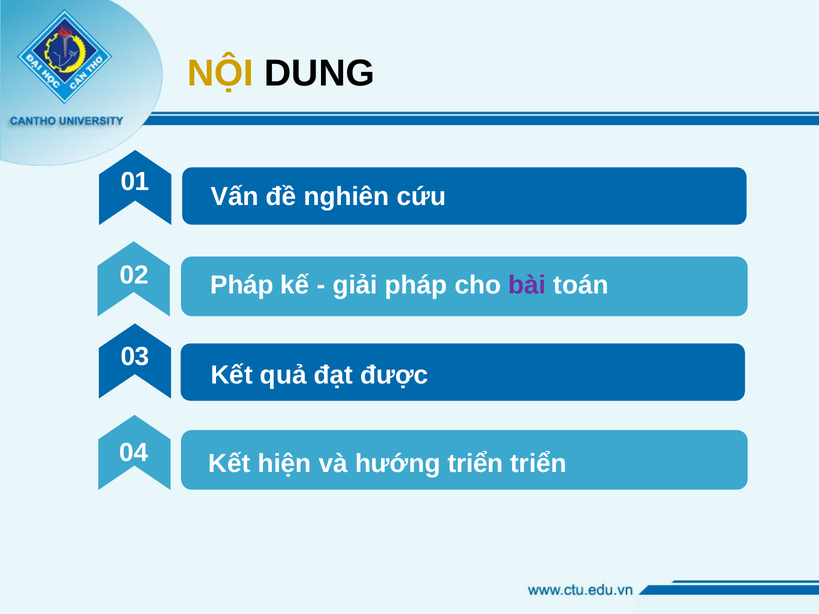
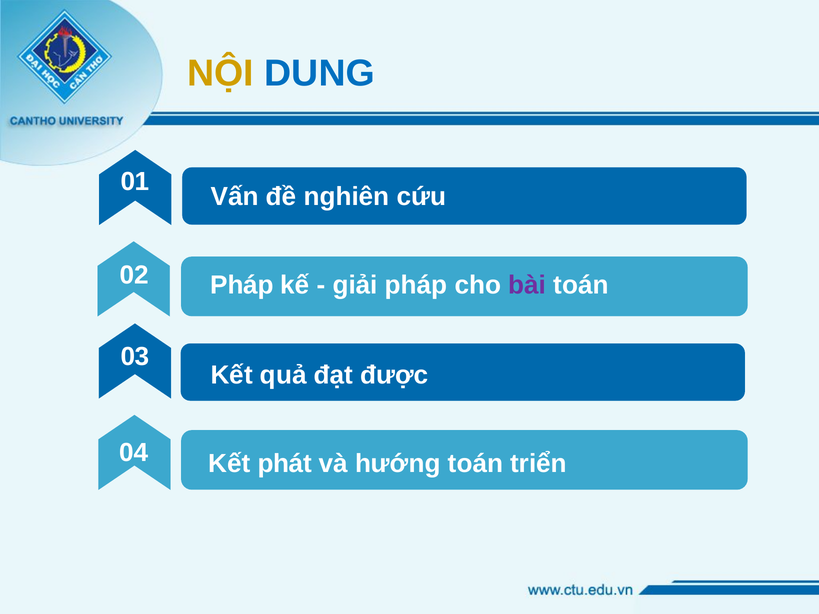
DUNG colour: black -> blue
hiện: hiện -> phát
hướng triển: triển -> toán
